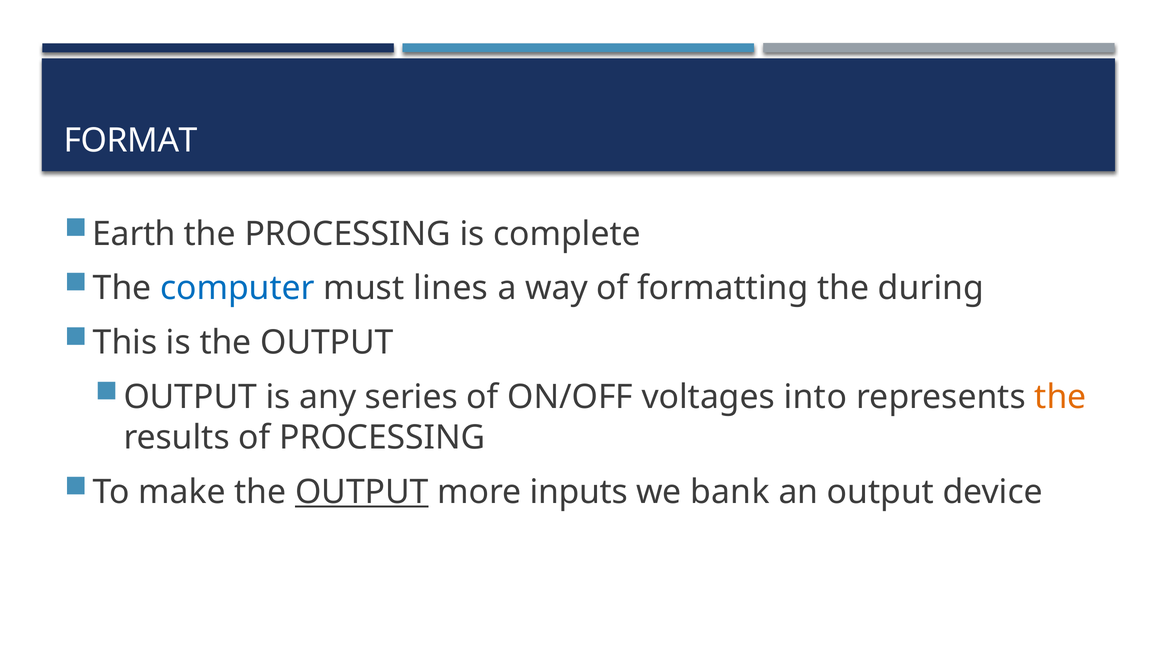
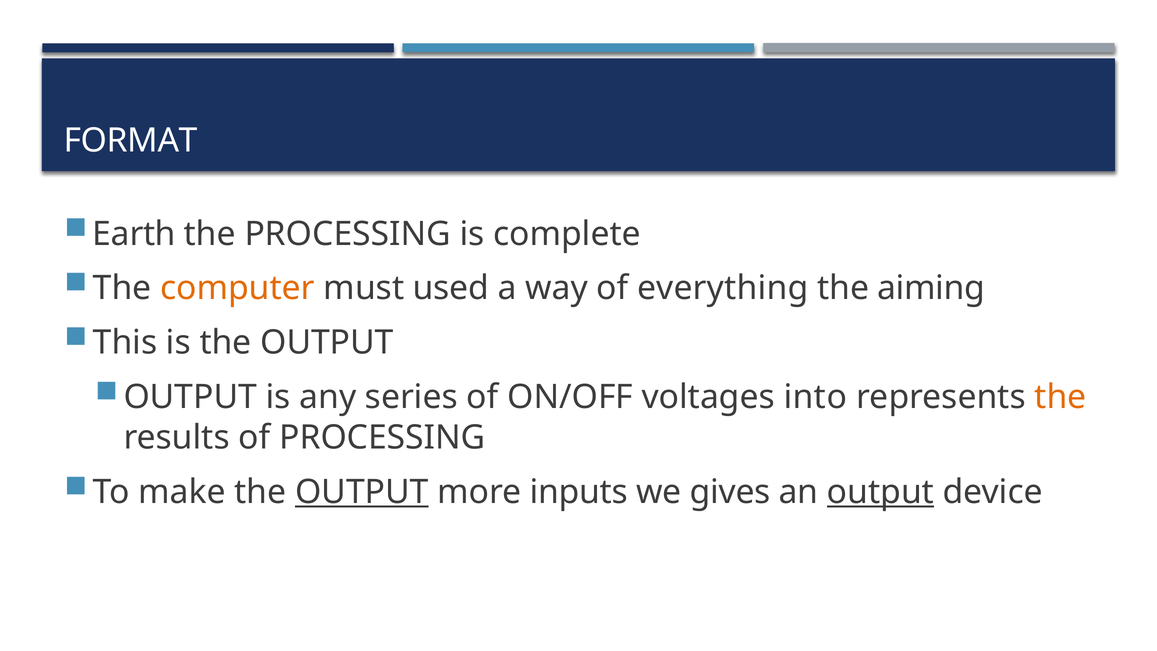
computer colour: blue -> orange
lines: lines -> used
formatting: formatting -> everything
during: during -> aiming
bank: bank -> gives
output at (881, 492) underline: none -> present
